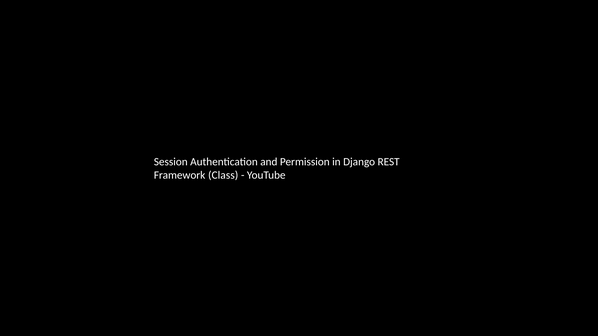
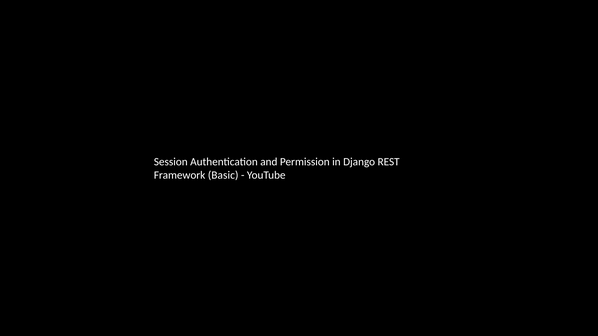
Class: Class -> Basic
